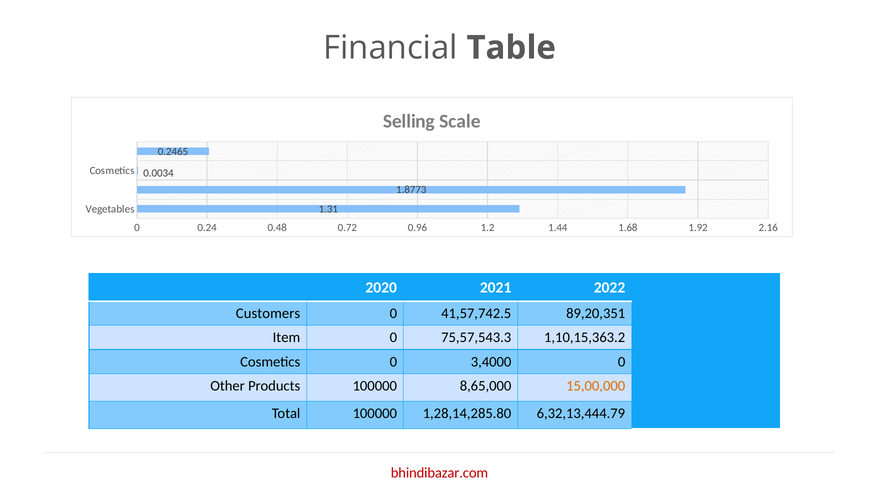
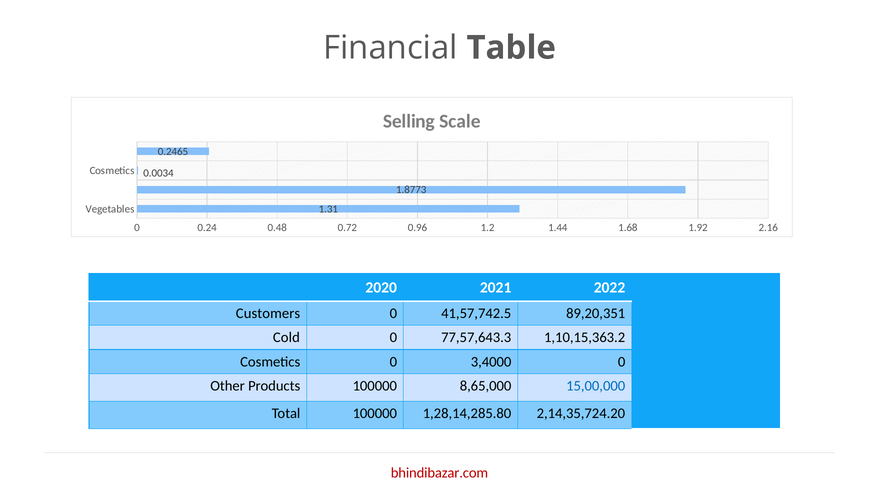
Item: Item -> Cold
75,57,543.3: 75,57,543.3 -> 77,57,643.3
15,00,000 colour: orange -> blue
6,32,13,444.79: 6,32,13,444.79 -> 2,14,35,724.20
